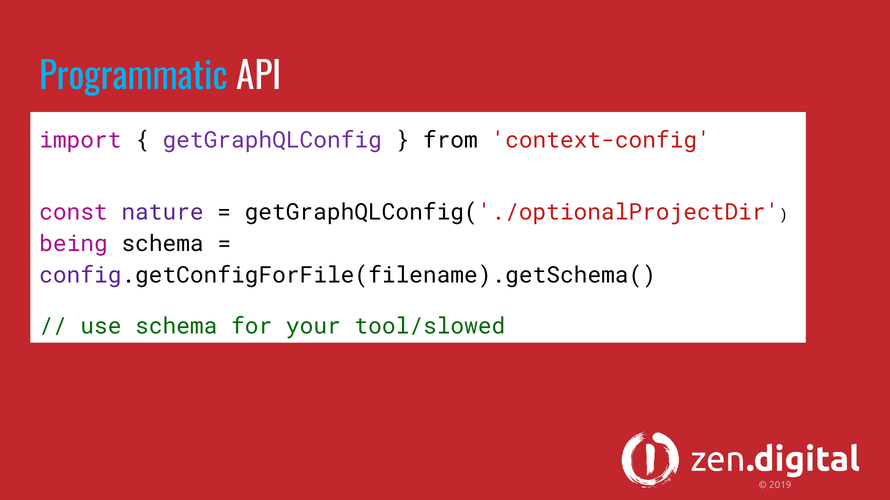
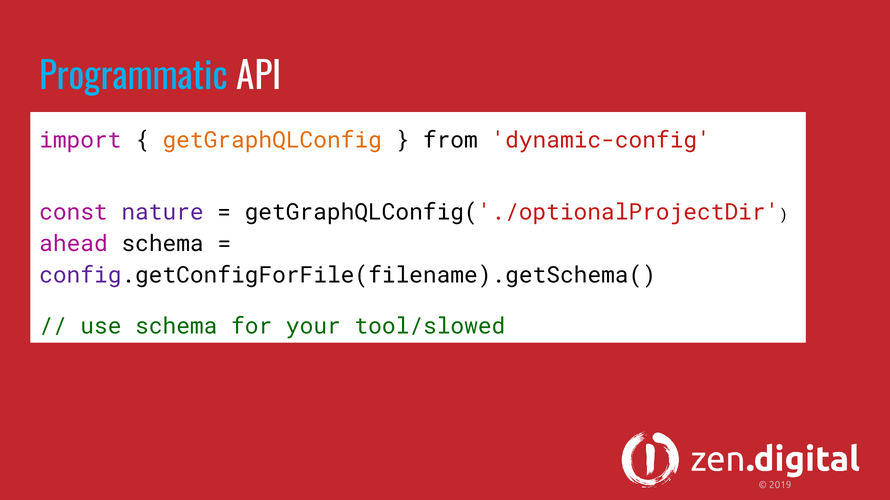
getGraphQLConfig colour: purple -> orange
context-config: context-config -> dynamic-config
being: being -> ahead
